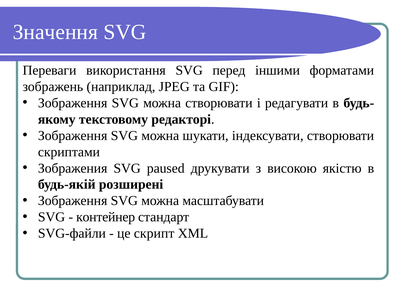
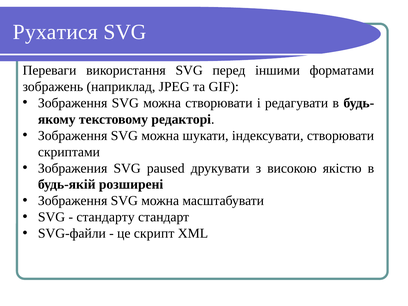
Значення: Значення -> Рухатися
контейнер: контейнер -> стандарту
